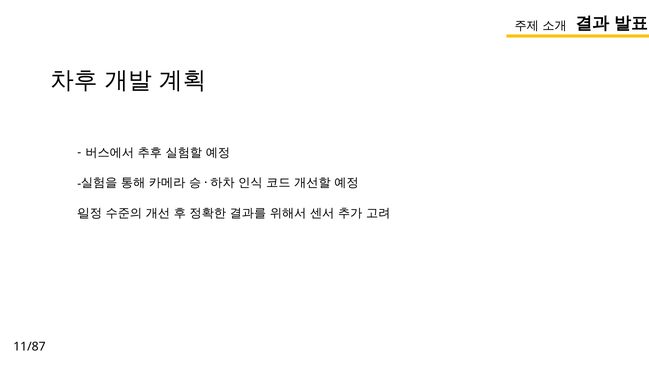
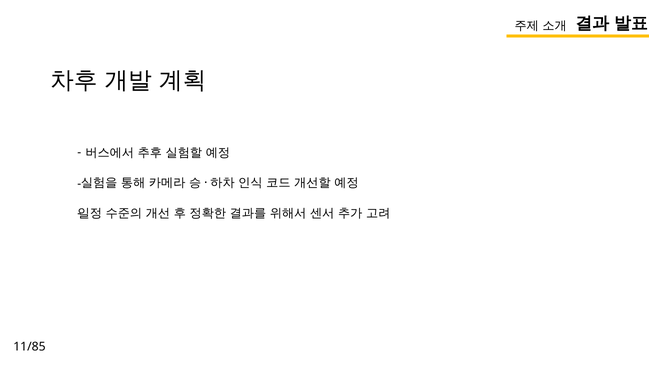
11/87: 11/87 -> 11/85
